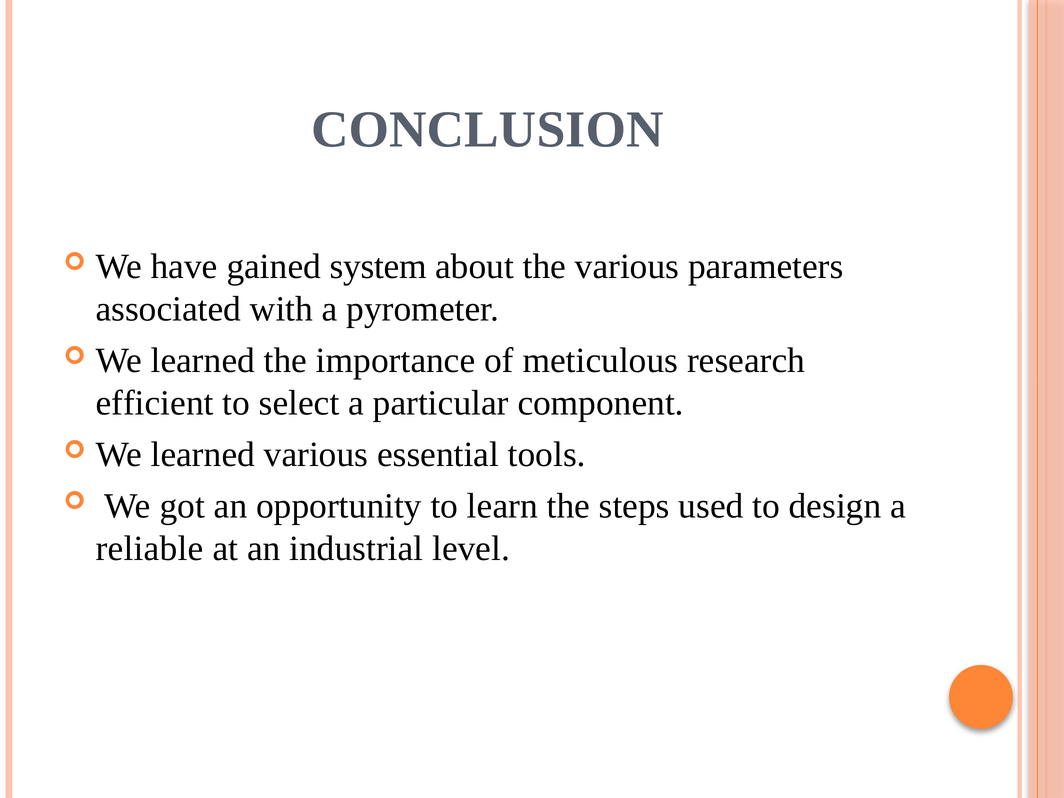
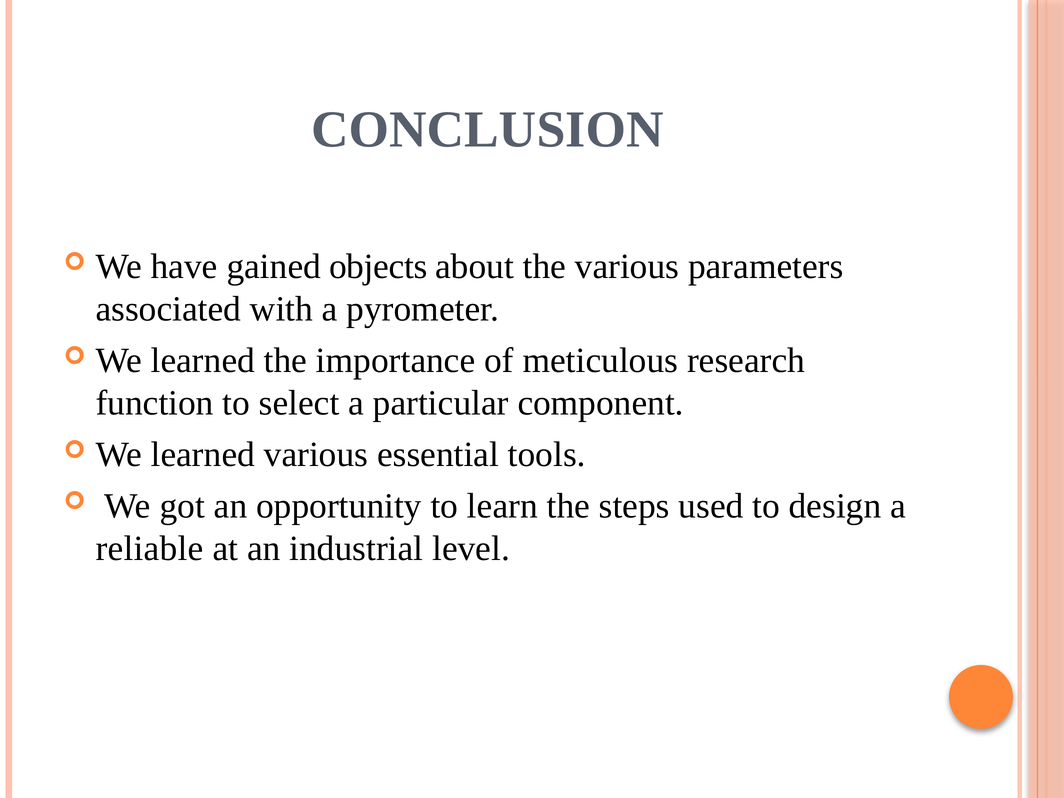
system: system -> objects
efficient: efficient -> function
